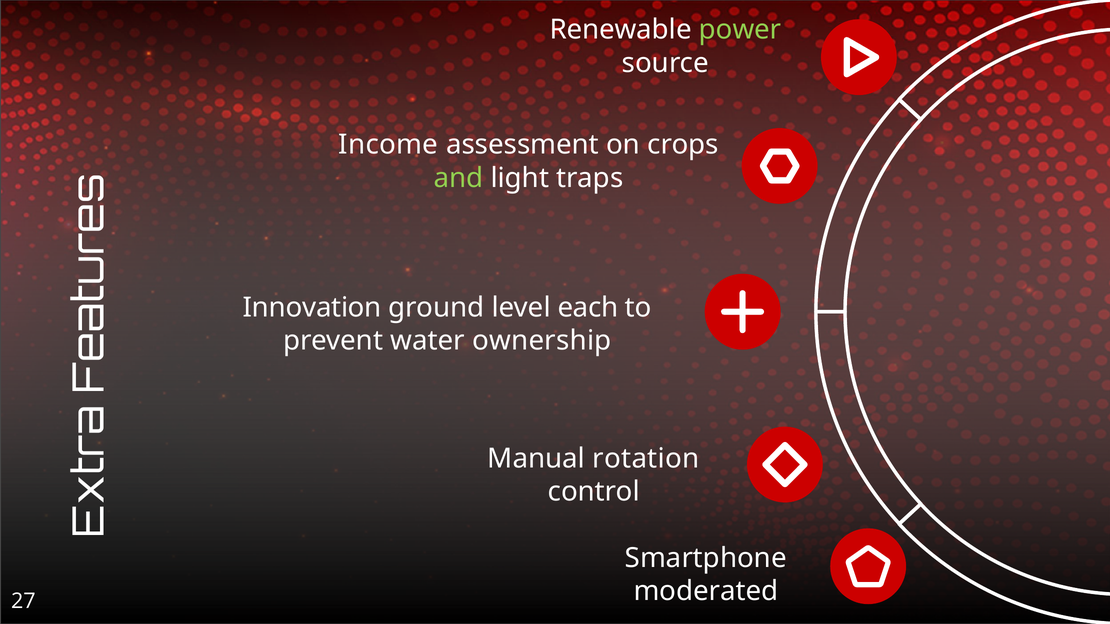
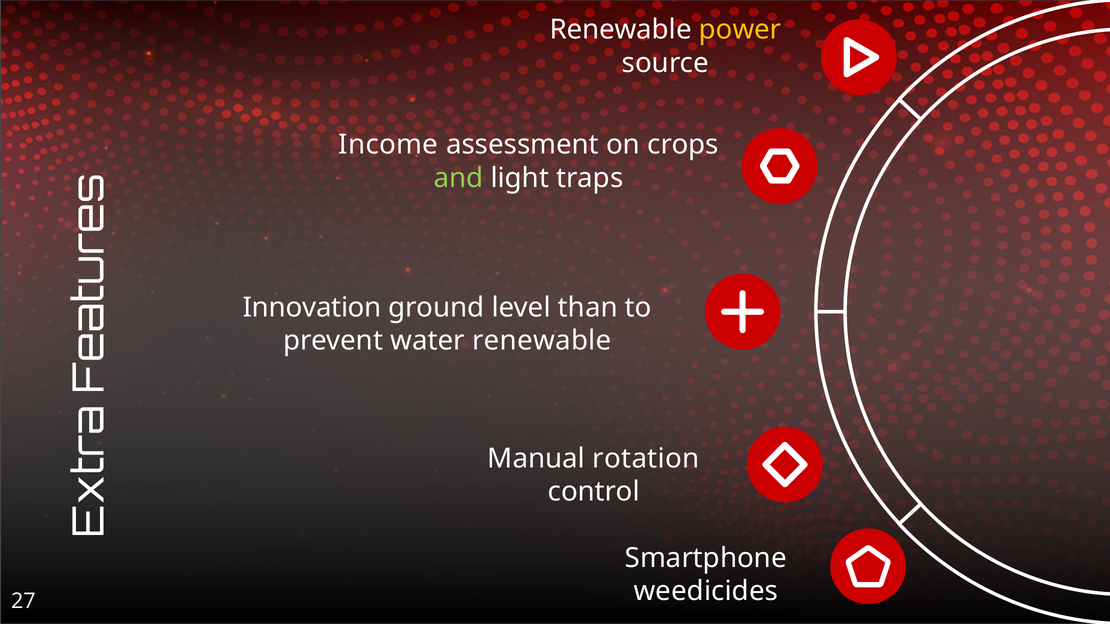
power colour: light green -> yellow
each: each -> than
water ownership: ownership -> renewable
moderated: moderated -> weedicides
